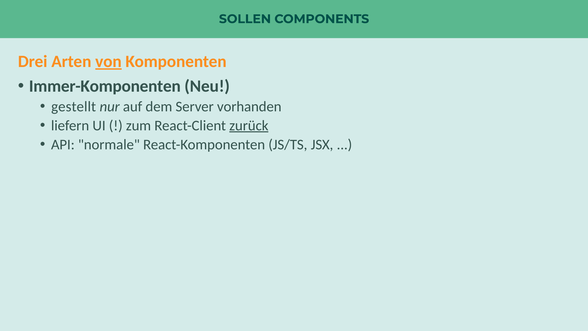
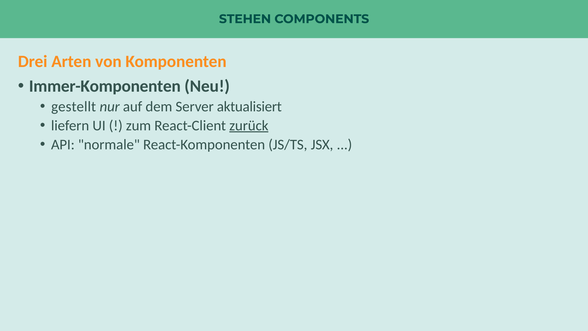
SOLLEN: SOLLEN -> STEHEN
von underline: present -> none
vorhanden: vorhanden -> aktualisiert
